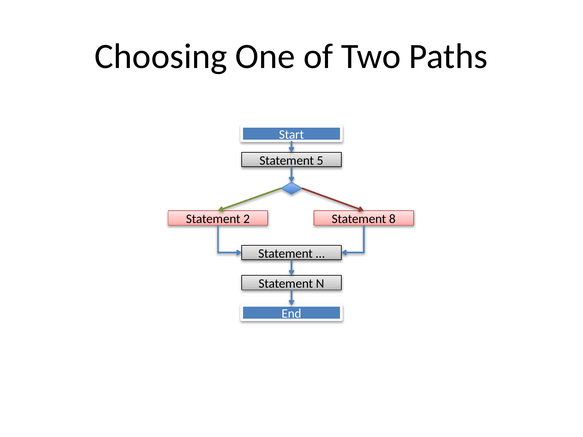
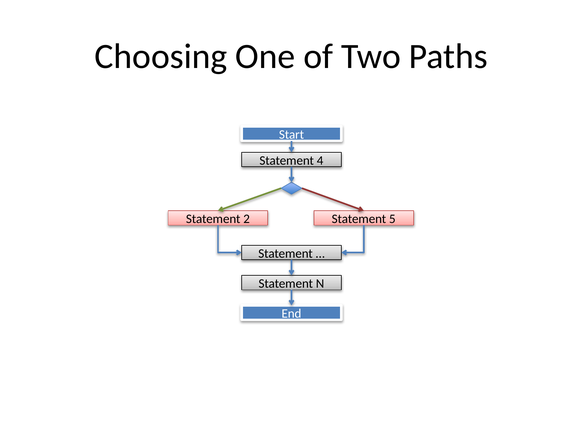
5: 5 -> 4
8: 8 -> 5
